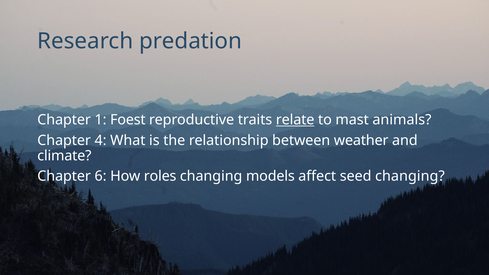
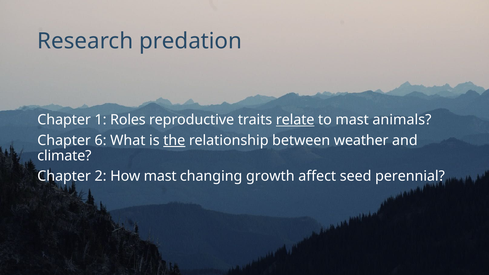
Foest: Foest -> Roles
4: 4 -> 6
the underline: none -> present
6: 6 -> 2
How roles: roles -> mast
models: models -> growth
seed changing: changing -> perennial
